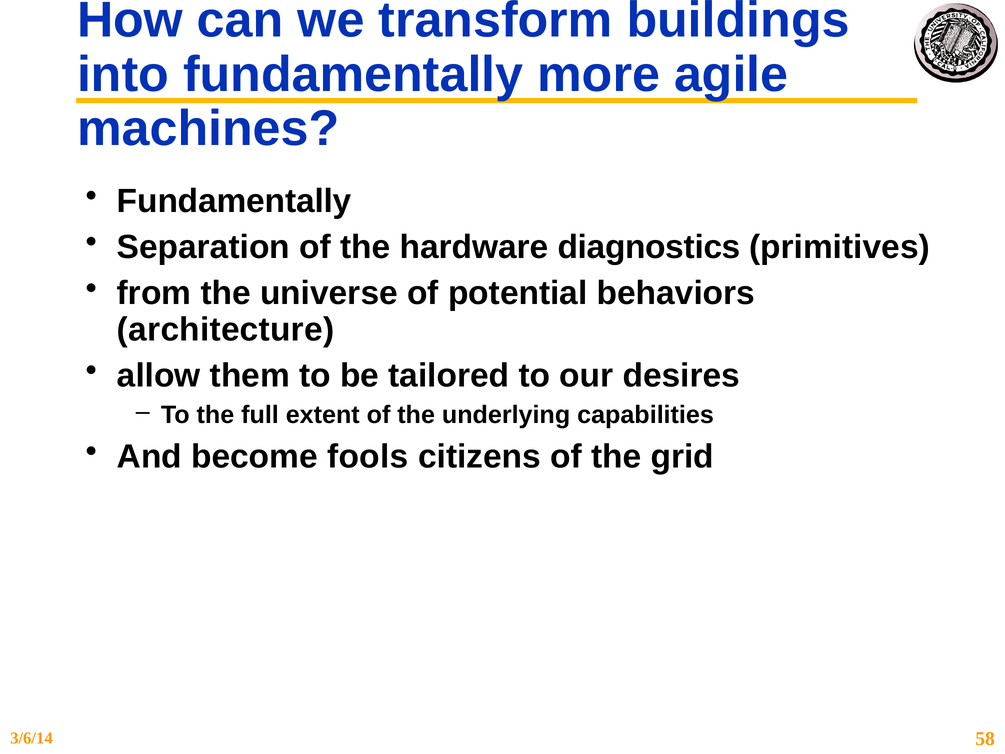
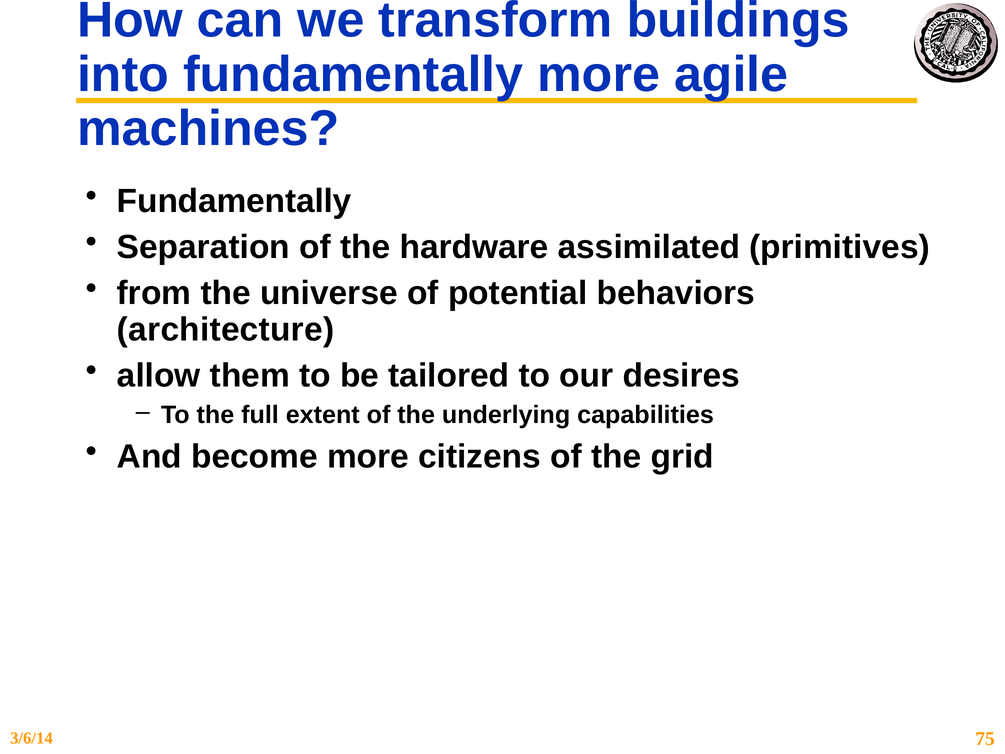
diagnostics: diagnostics -> assimilated
become fools: fools -> more
58: 58 -> 75
